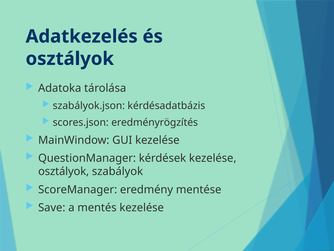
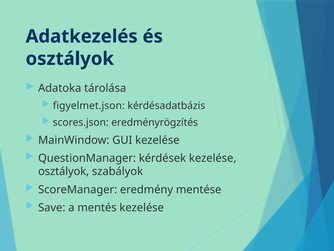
szabályok.json: szabályok.json -> figyelmet.json
